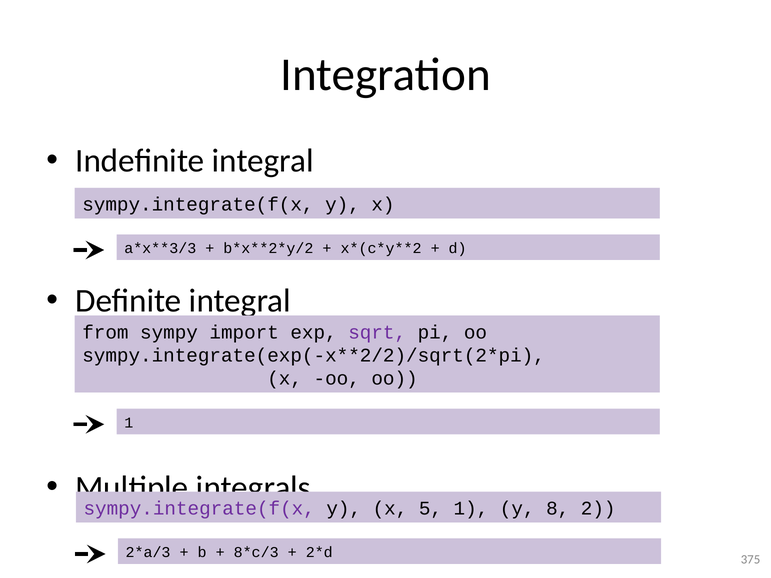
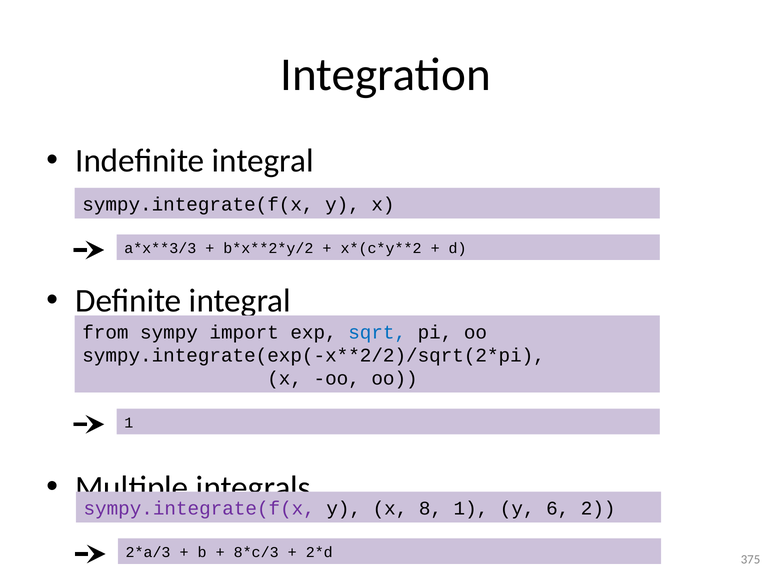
sqrt colour: purple -> blue
5: 5 -> 8
8: 8 -> 6
